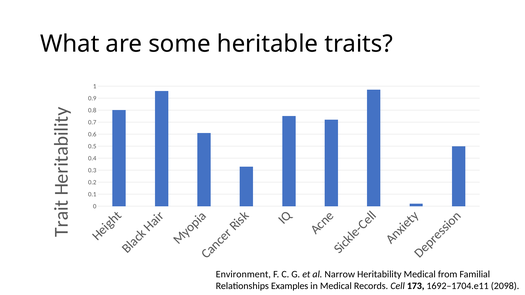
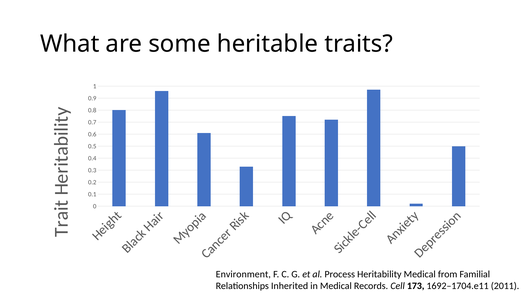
Narrow: Narrow -> Process
Examples: Examples -> Inherited
2098: 2098 -> 2011
